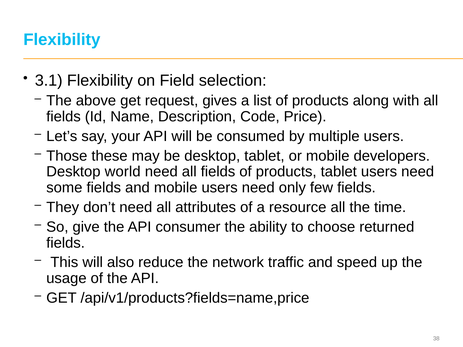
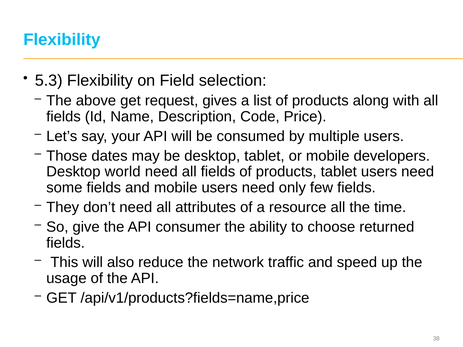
3.1: 3.1 -> 5.3
these: these -> dates
